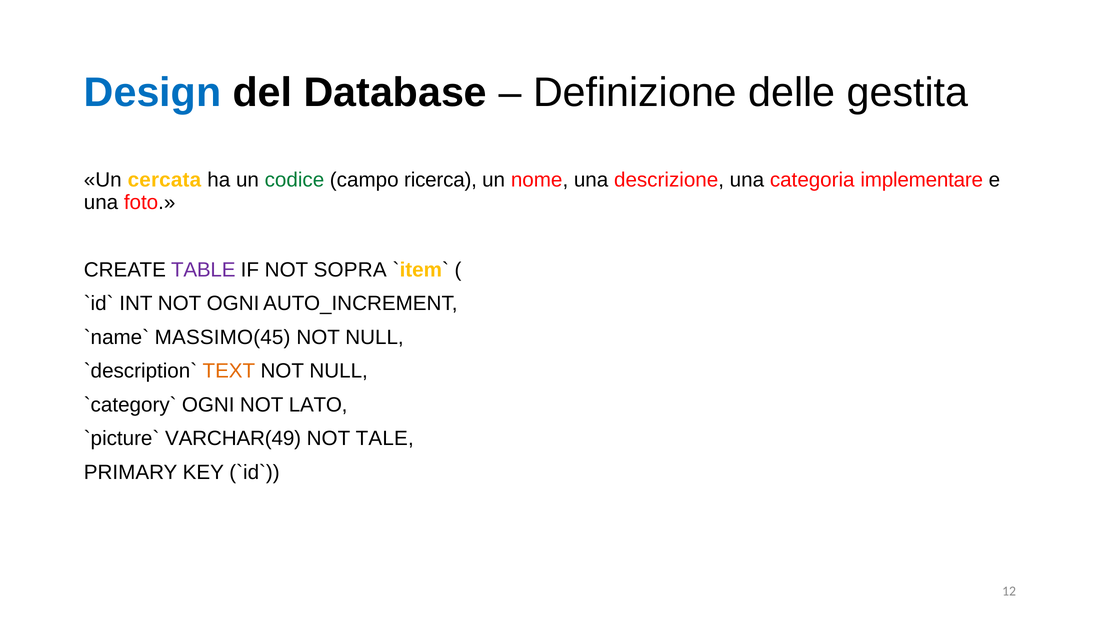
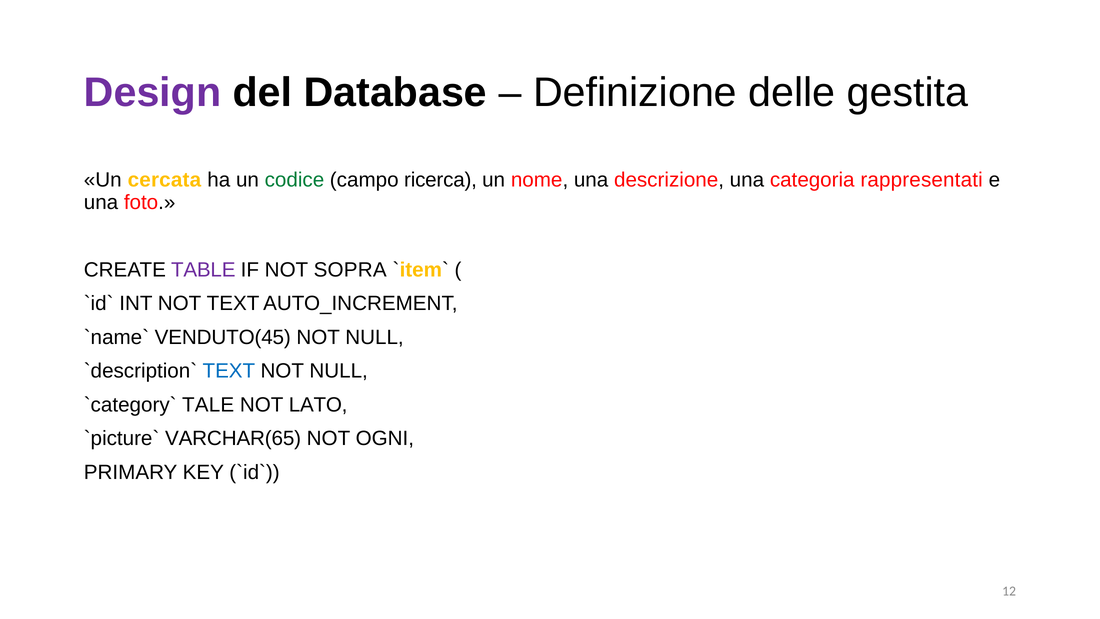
Design colour: blue -> purple
implementare: implementare -> rappresentati
NOT OGNI: OGNI -> TEXT
MASSIMO(45: MASSIMO(45 -> VENDUTO(45
TEXT at (229, 371) colour: orange -> blue
OGNI at (208, 405): OGNI -> TALE
VARCHAR(49: VARCHAR(49 -> VARCHAR(65
TALE: TALE -> OGNI
